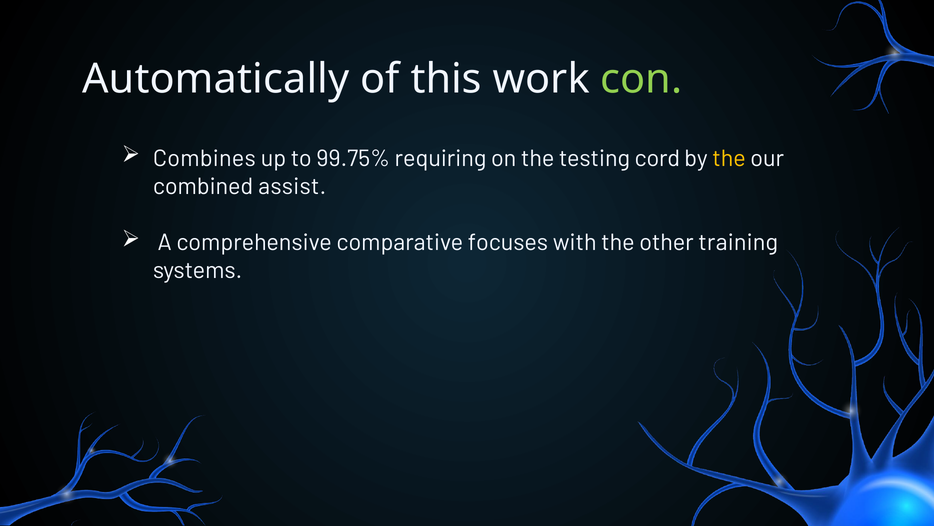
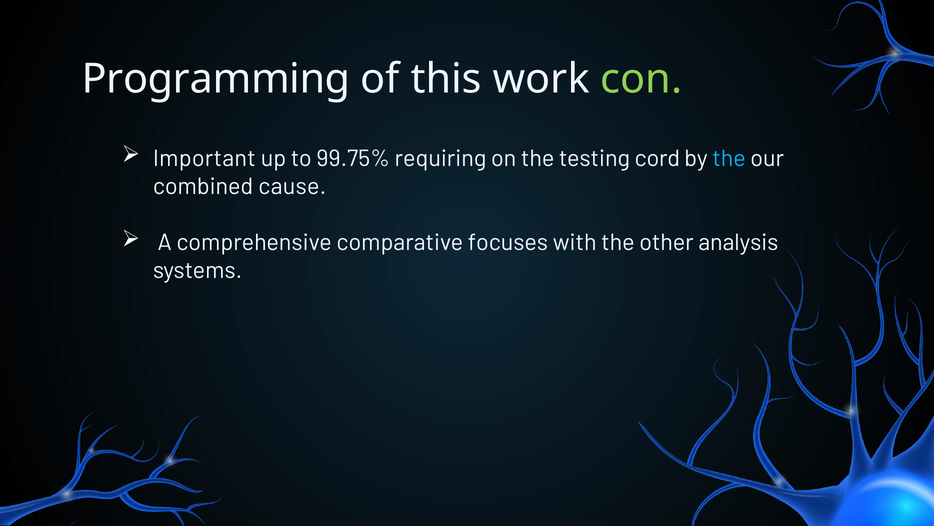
Automatically: Automatically -> Programming
Combines: Combines -> Important
the at (729, 158) colour: yellow -> light blue
assist: assist -> cause
training: training -> analysis
